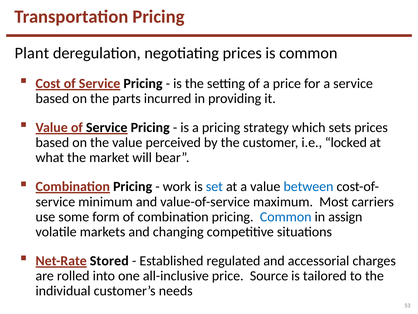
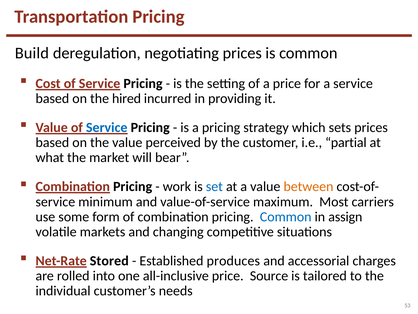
Plant: Plant -> Build
parts: parts -> hired
Service at (107, 127) colour: black -> blue
locked: locked -> partial
between colour: blue -> orange
regulated: regulated -> produces
